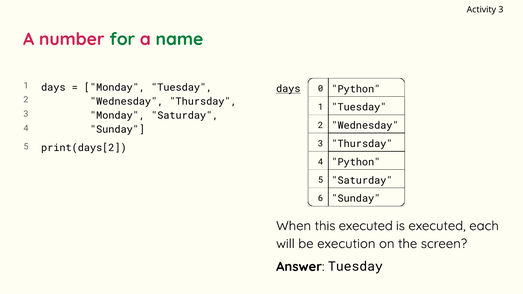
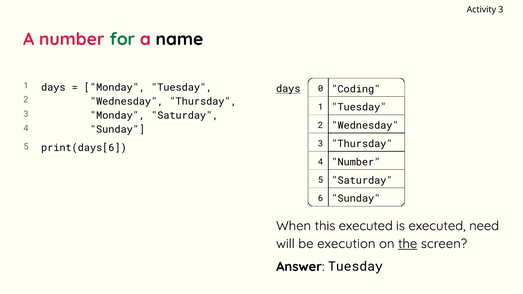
name colour: green -> black
0 Python: Python -> Coding
print(days[2: print(days[2 -> print(days[6
4 Python: Python -> Number
each: each -> need
the underline: none -> present
